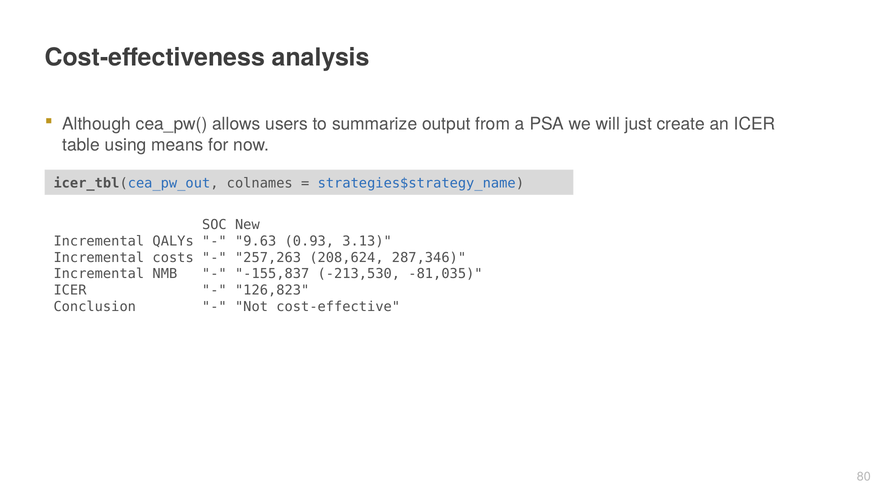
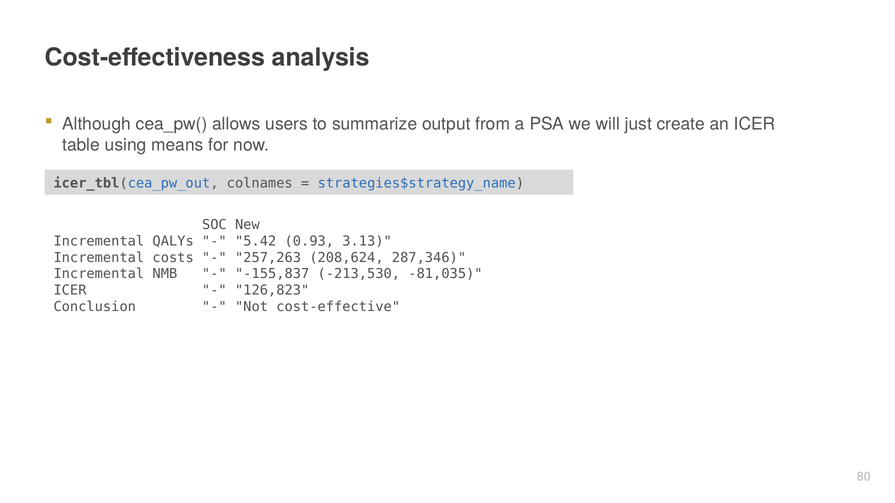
9.63: 9.63 -> 5.42
